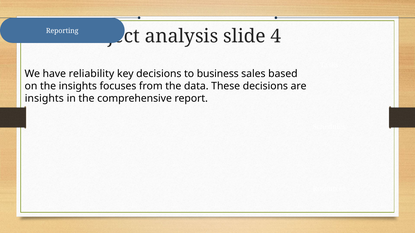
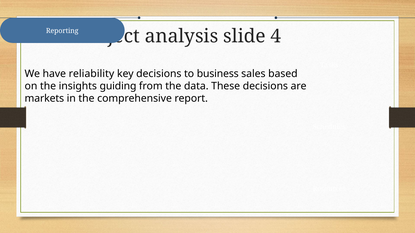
focuses: focuses -> guiding
insights at (44, 99): insights -> markets
